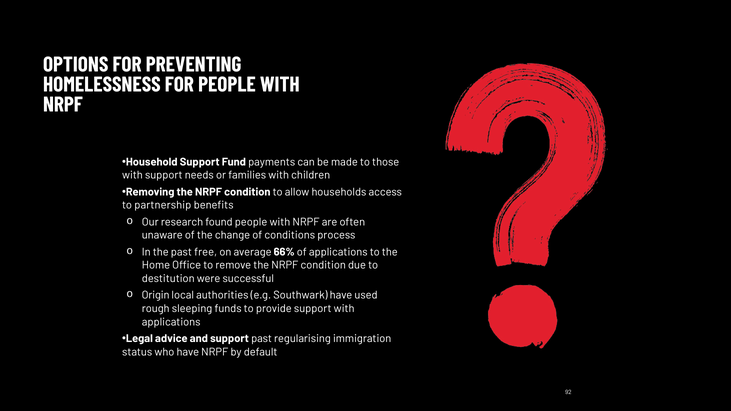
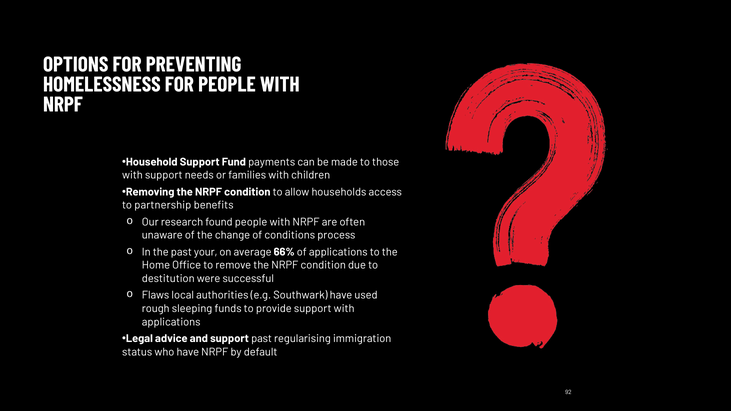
free: free -> your
Origin: Origin -> Flaws
